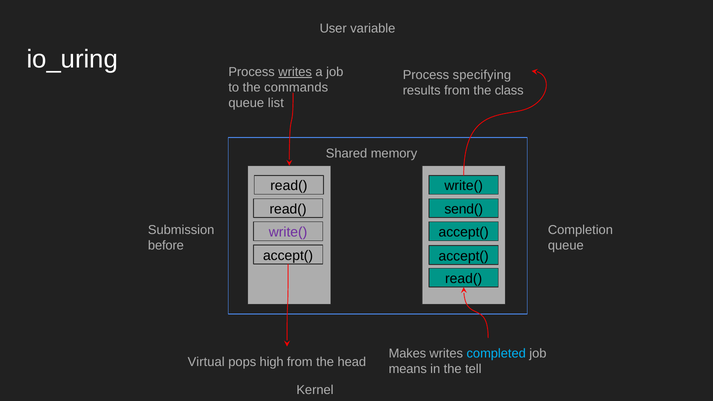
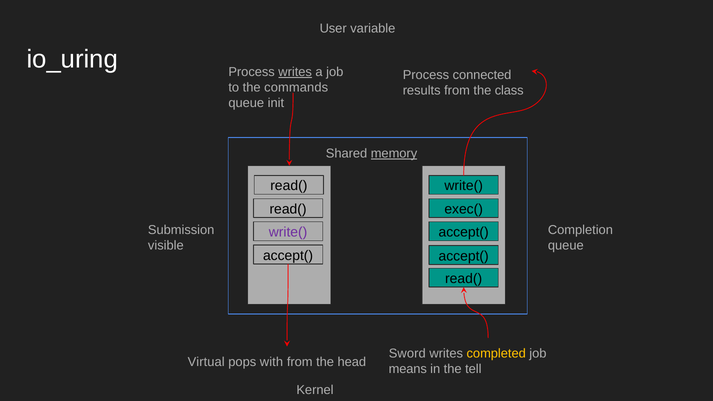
specifying: specifying -> connected
list: list -> init
memory underline: none -> present
send(: send( -> exec(
before: before -> visible
Makes: Makes -> Sword
completed colour: light blue -> yellow
high: high -> with
